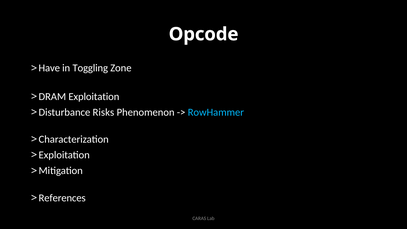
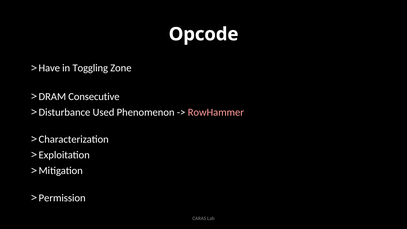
DRAM Exploitation: Exploitation -> Consecutive
Risks: Risks -> Used
RowHammer colour: light blue -> pink
References: References -> Permission
